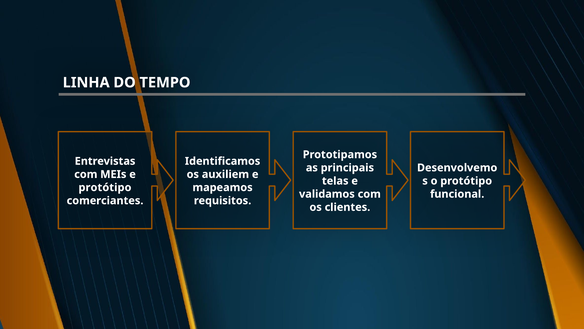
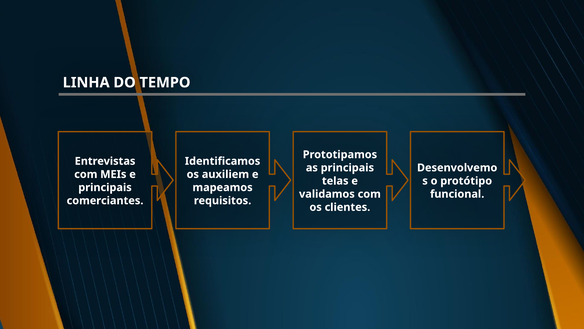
protótipo at (105, 187): protótipo -> principais
